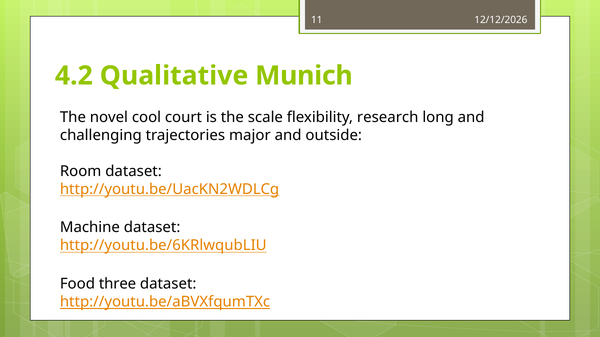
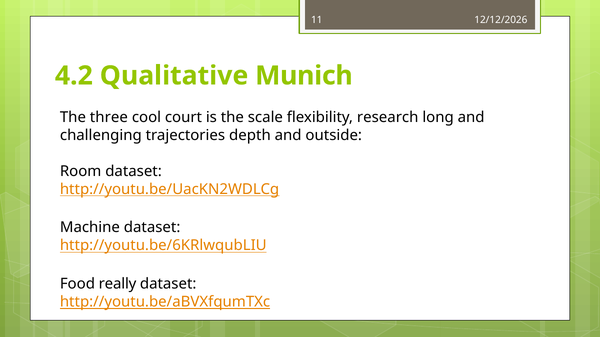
novel: novel -> three
major: major -> depth
three: three -> really
